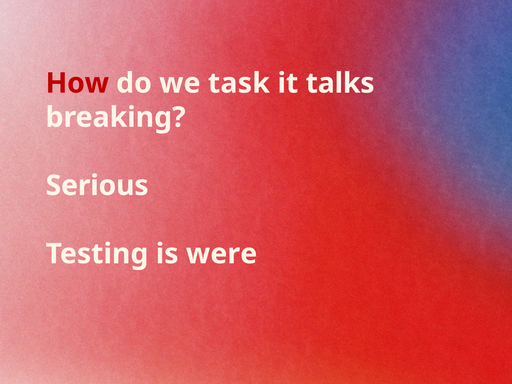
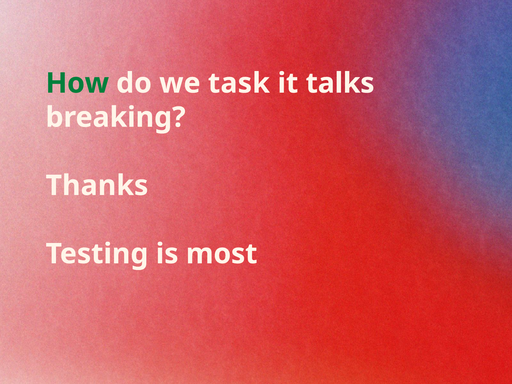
How colour: red -> green
Serious: Serious -> Thanks
were: were -> most
